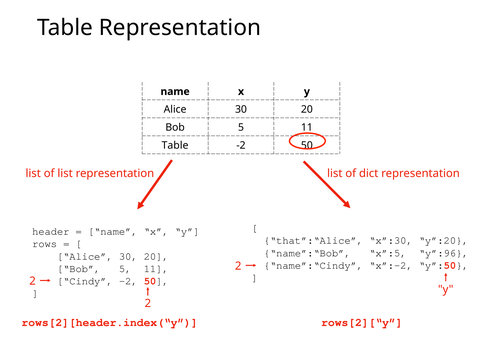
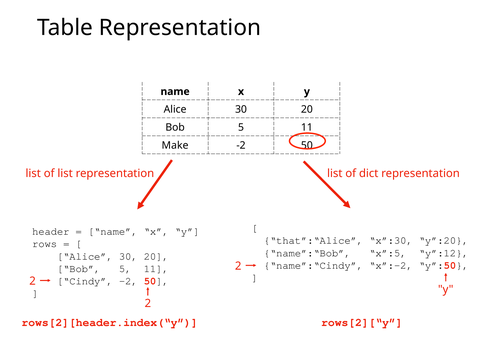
Table at (175, 145): Table -> Make
y”:96: y”:96 -> y”:12
